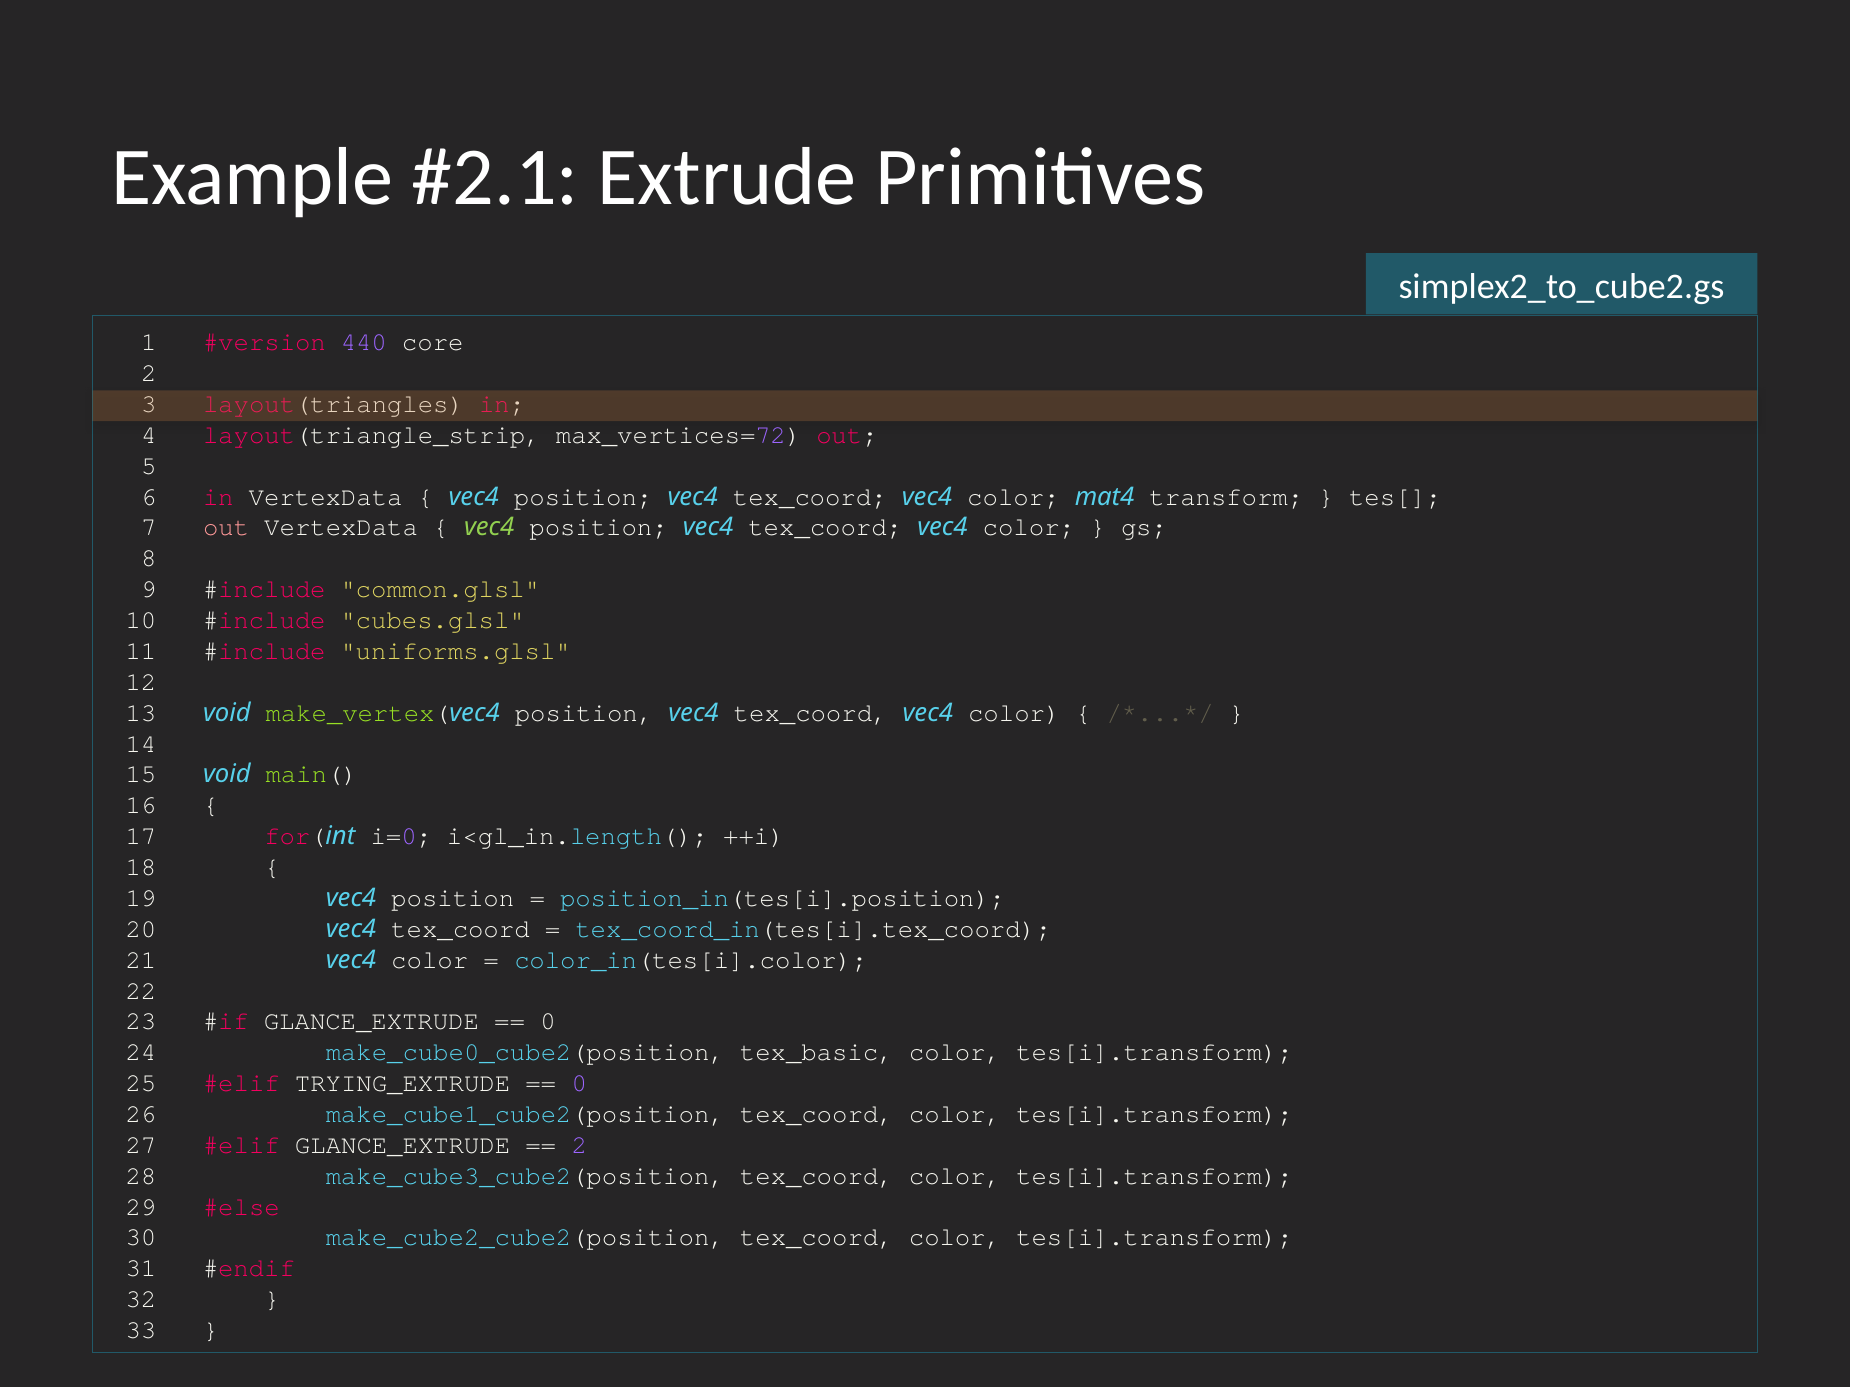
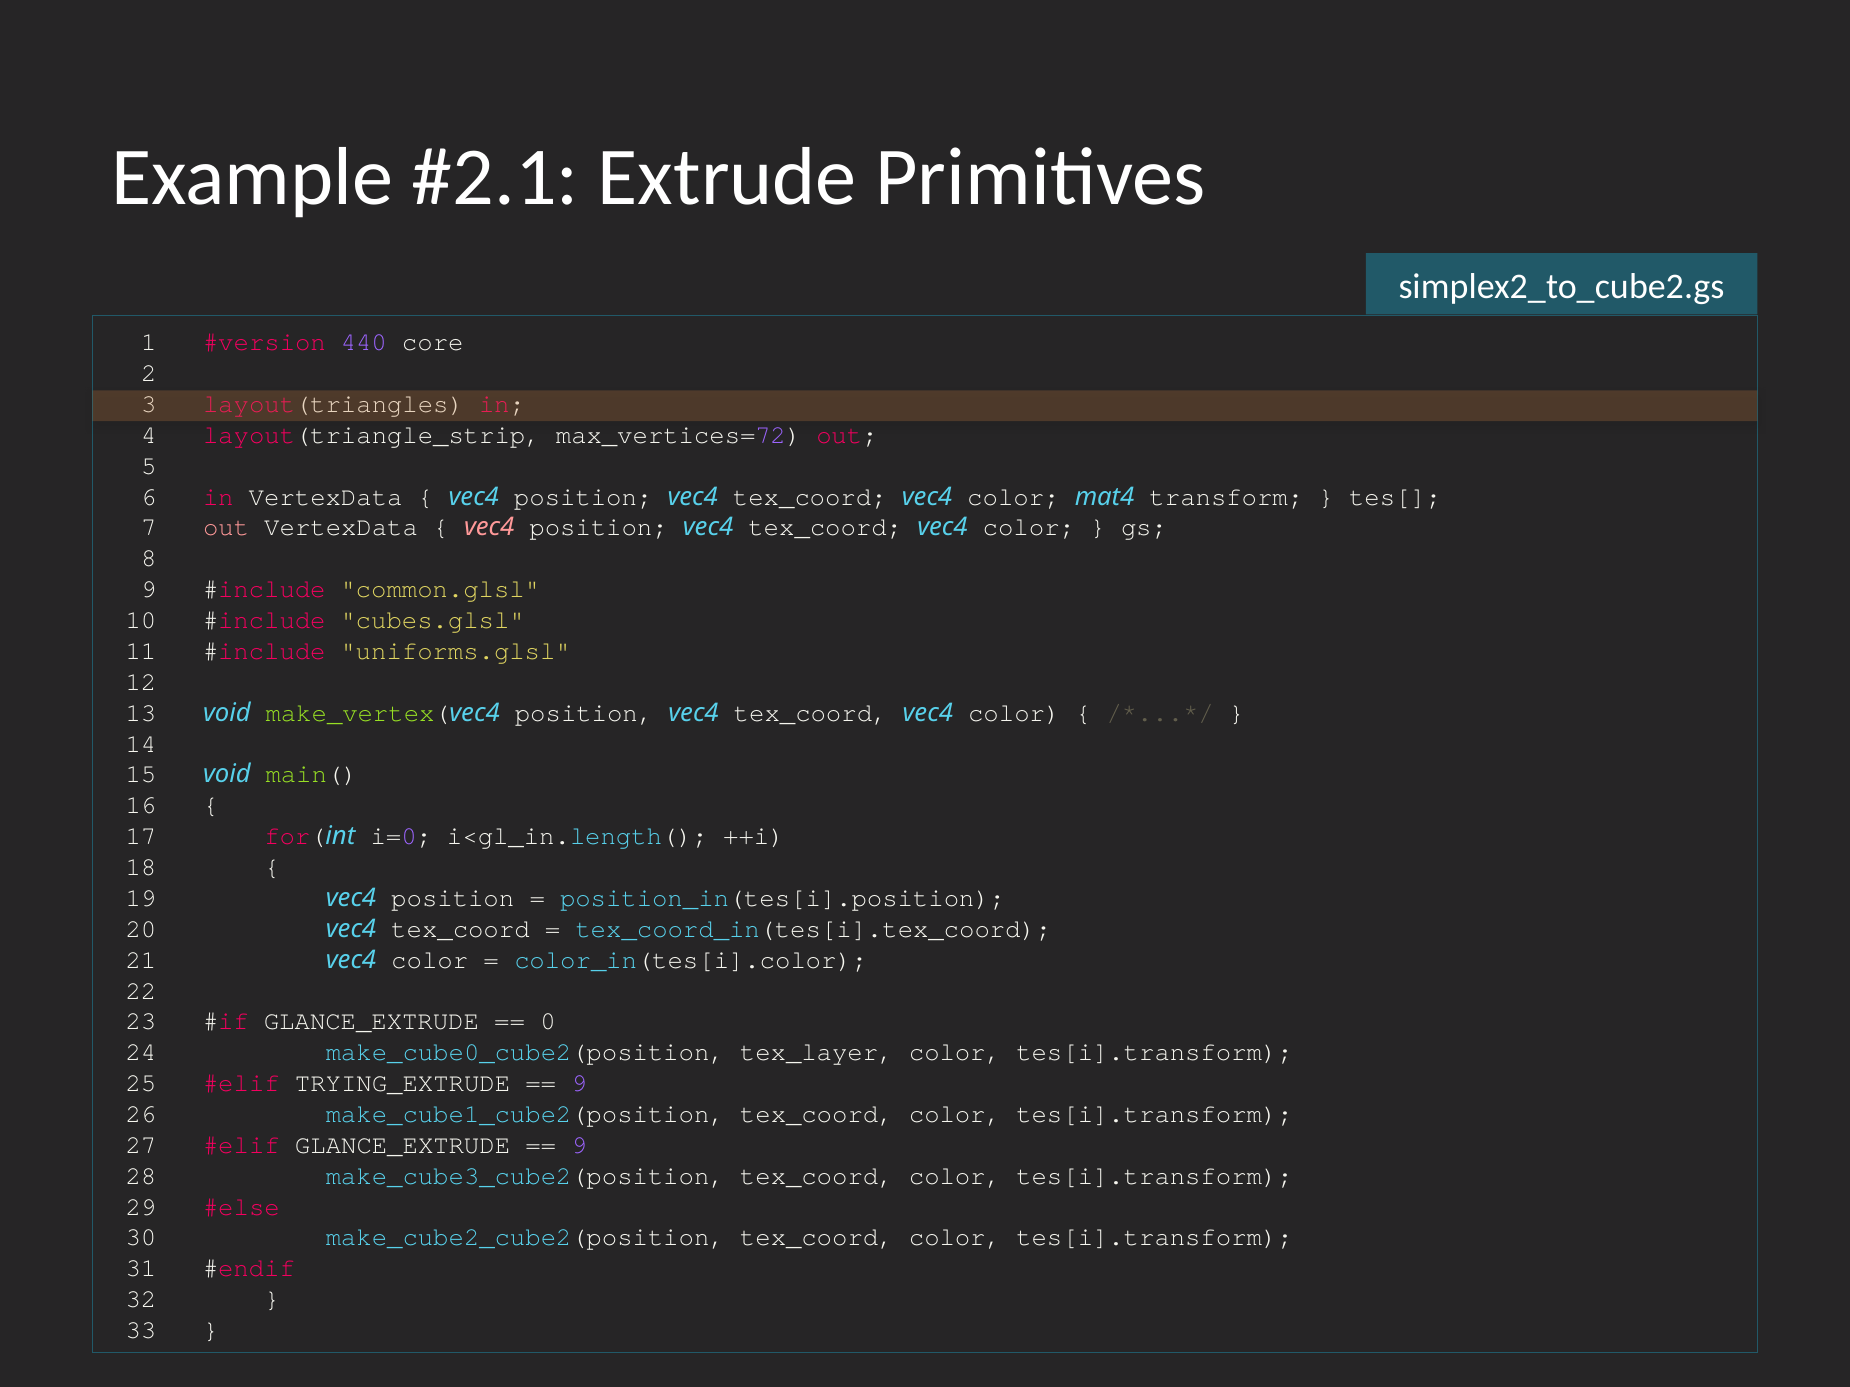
vec4 at (489, 528) colour: light green -> pink
tex_basic: tex_basic -> tex_layer
0 at (579, 1084): 0 -> 9
2 at (579, 1145): 2 -> 9
